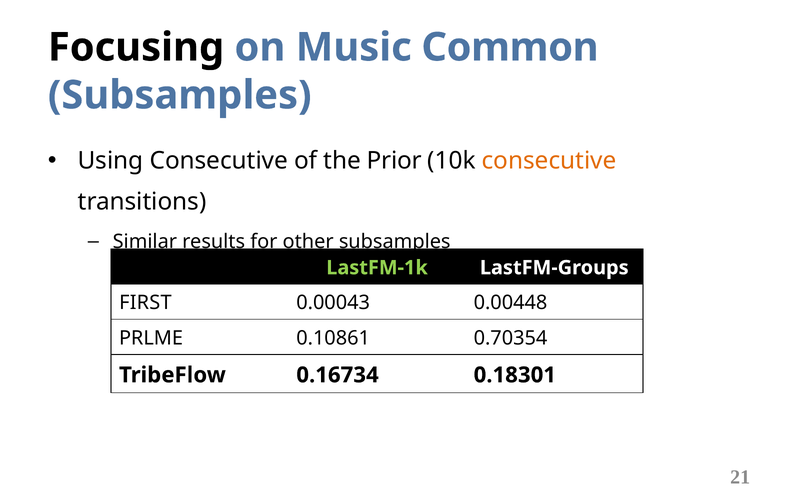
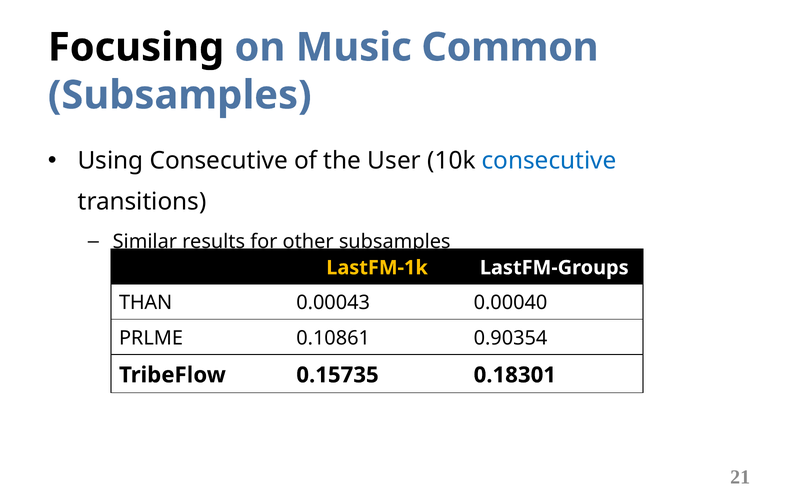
Prior: Prior -> User
consecutive at (549, 161) colour: orange -> blue
LastFM-1k colour: light green -> yellow
FIRST: FIRST -> THAN
0.00448: 0.00448 -> 0.00040
0.70354: 0.70354 -> 0.90354
0.16734: 0.16734 -> 0.15735
